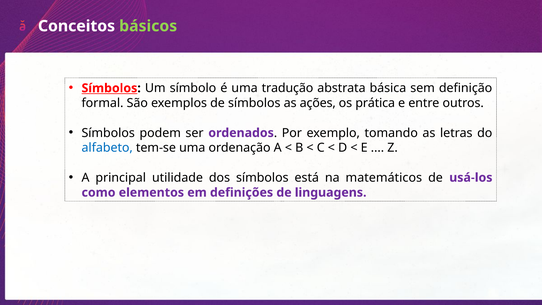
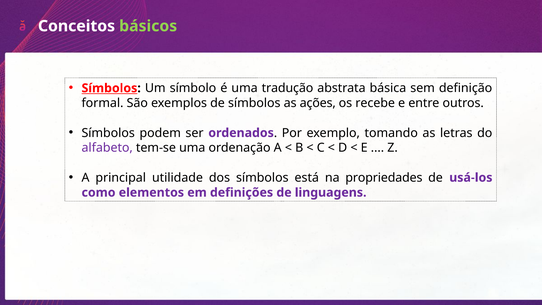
prática: prática -> recebe
alfabeto colour: blue -> purple
matemáticos: matemáticos -> propriedades
